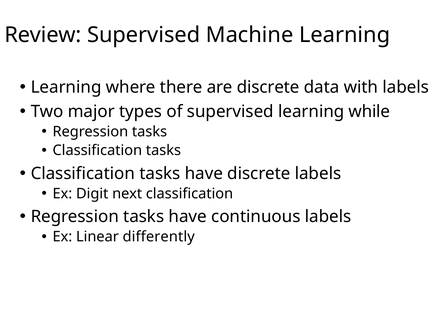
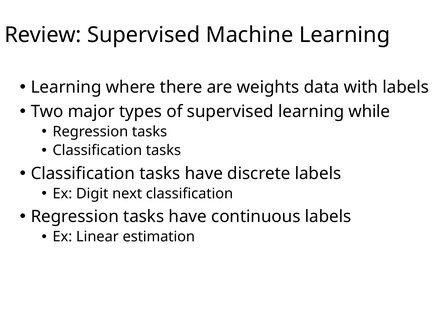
are discrete: discrete -> weights
differently: differently -> estimation
